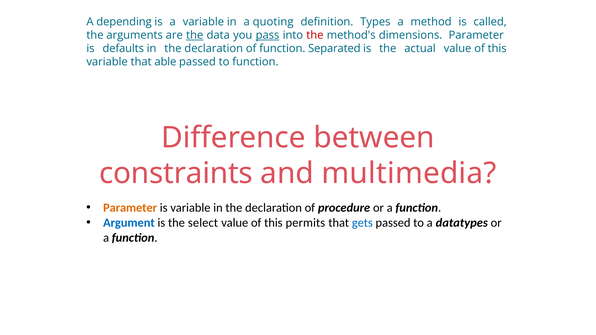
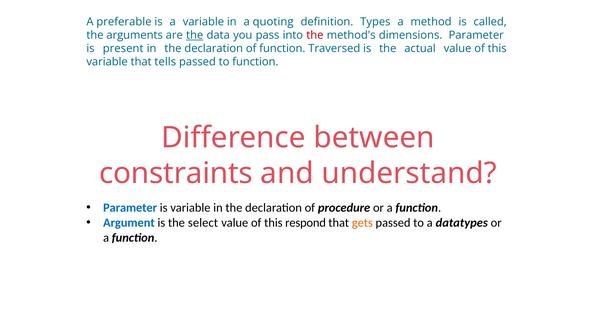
depending: depending -> preferable
pass underline: present -> none
defaults: defaults -> present
Separated: Separated -> Traversed
able: able -> tells
multimedia: multimedia -> understand
Parameter at (130, 208) colour: orange -> blue
permits: permits -> respond
gets colour: blue -> orange
